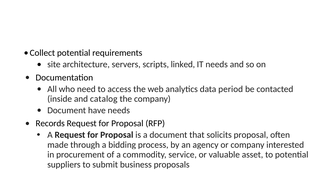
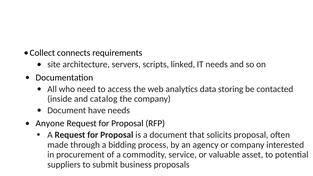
Collect potential: potential -> connects
period: period -> storing
Records: Records -> Anyone
